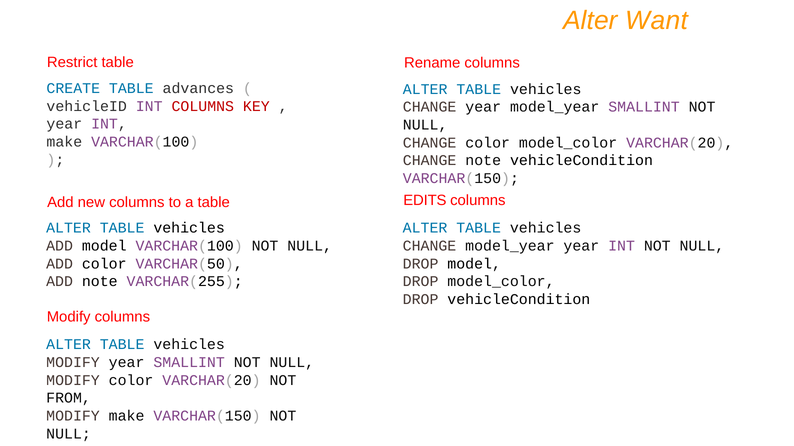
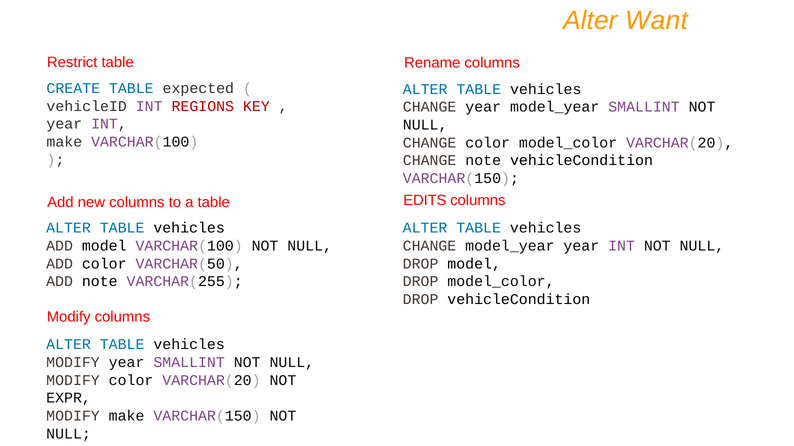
advances: advances -> expected
INT COLUMNS: COLUMNS -> REGIONS
FROM: FROM -> EXPR
